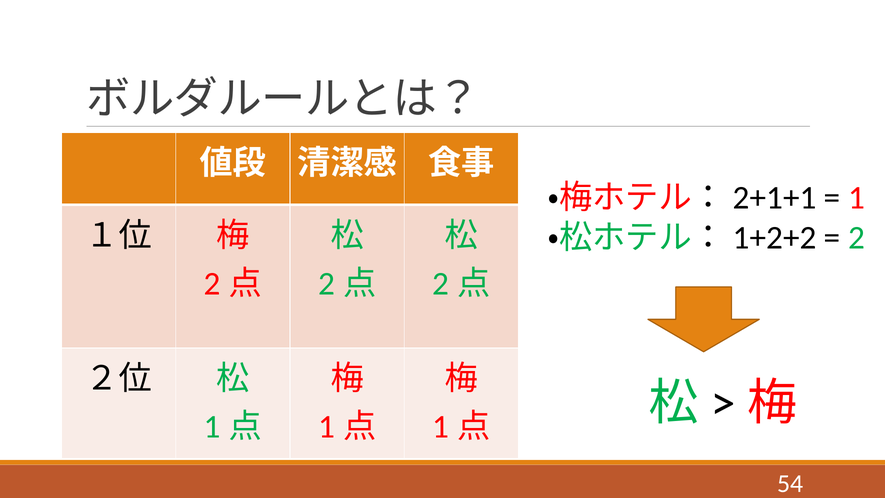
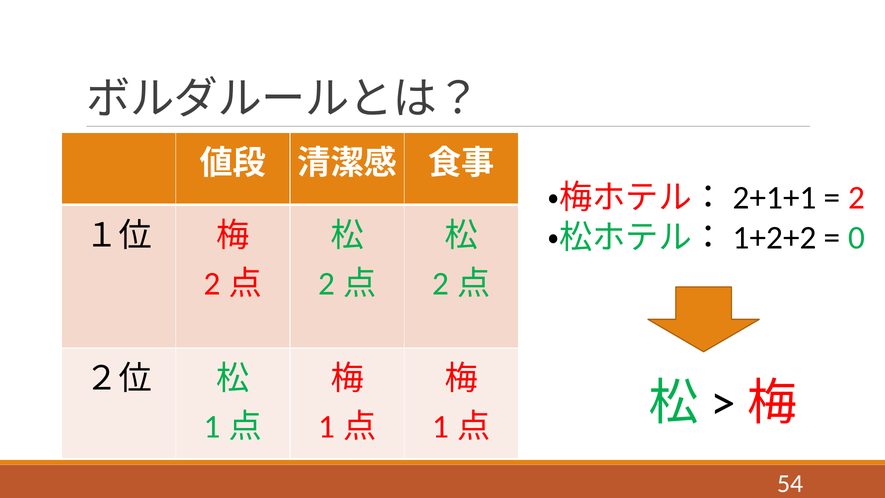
1: 1 -> 2
2: 2 -> 0
